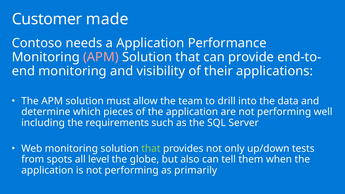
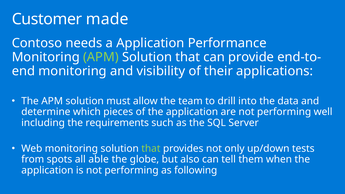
APM at (101, 57) colour: pink -> light green
level: level -> able
primarily: primarily -> following
